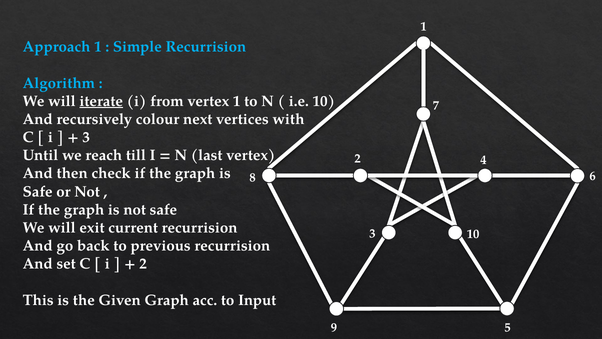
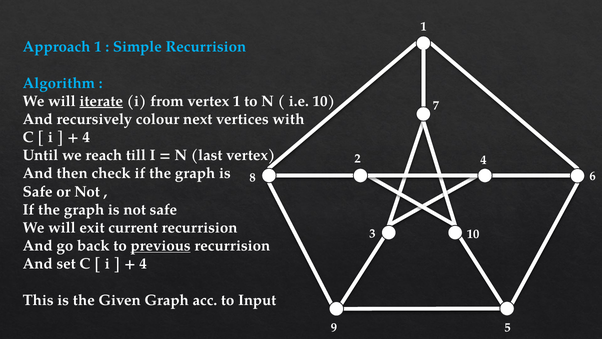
3 at (86, 137): 3 -> 4
previous underline: none -> present
2 at (143, 264): 2 -> 4
